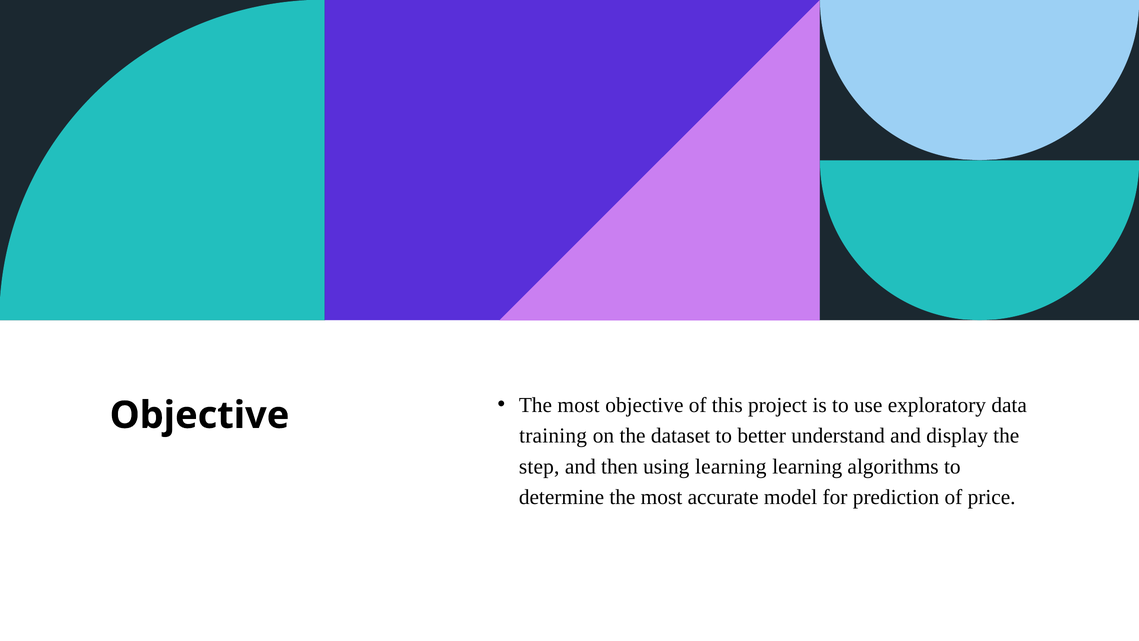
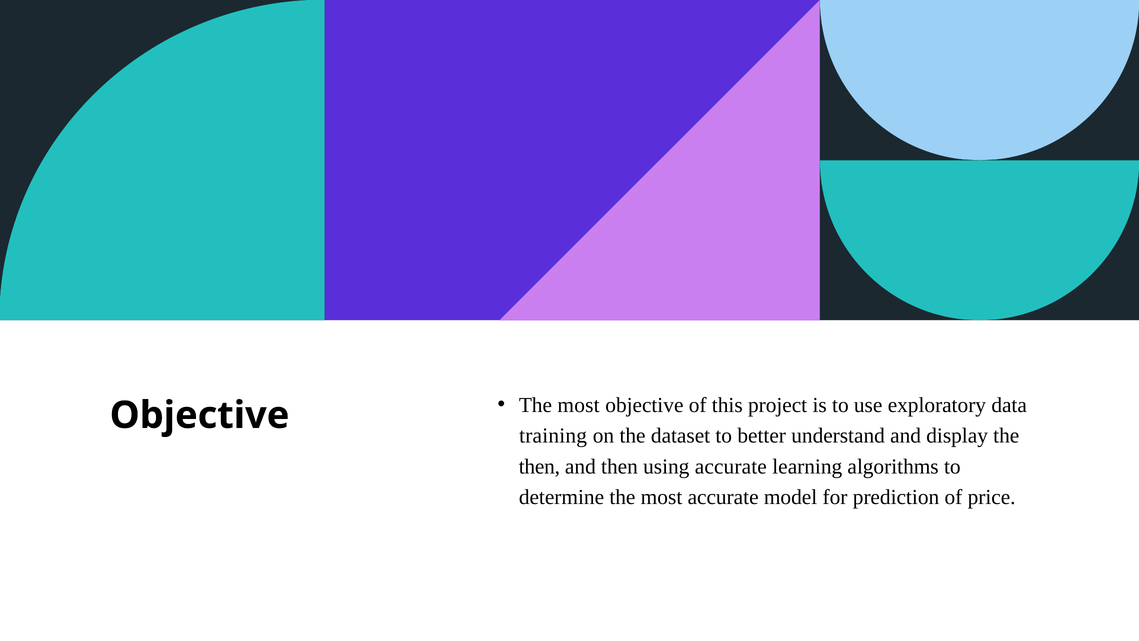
step at (539, 466): step -> then
using learning: learning -> accurate
